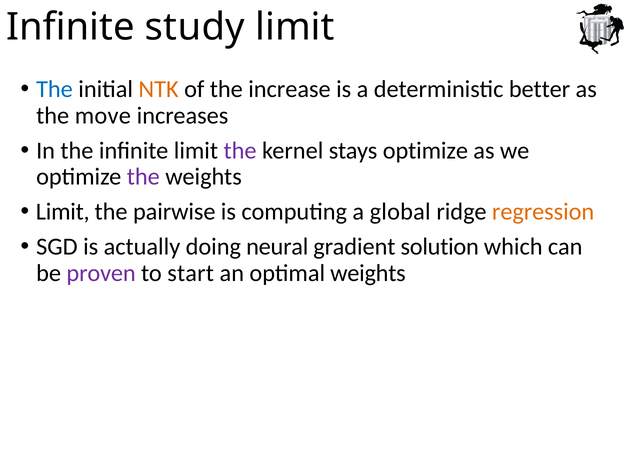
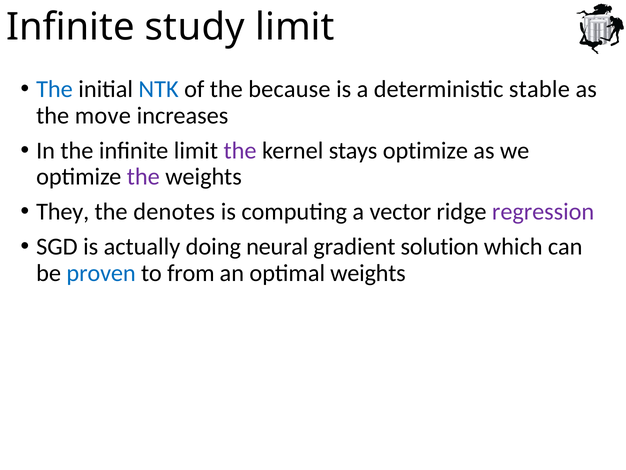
NTK colour: orange -> blue
increase: increase -> because
better: better -> stable
Limit at (63, 212): Limit -> They
pairwise: pairwise -> denotes
global: global -> vector
regression colour: orange -> purple
proven colour: purple -> blue
start: start -> from
